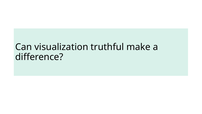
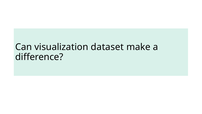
truthful: truthful -> dataset
